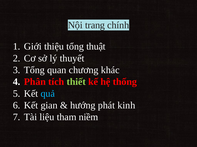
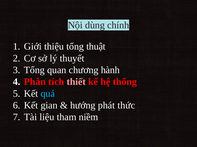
trang: trang -> dùng
khác: khác -> hành
thiết colour: light green -> pink
kinh: kinh -> thức
